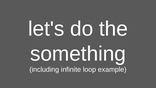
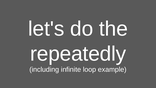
something: something -> repeatedly
